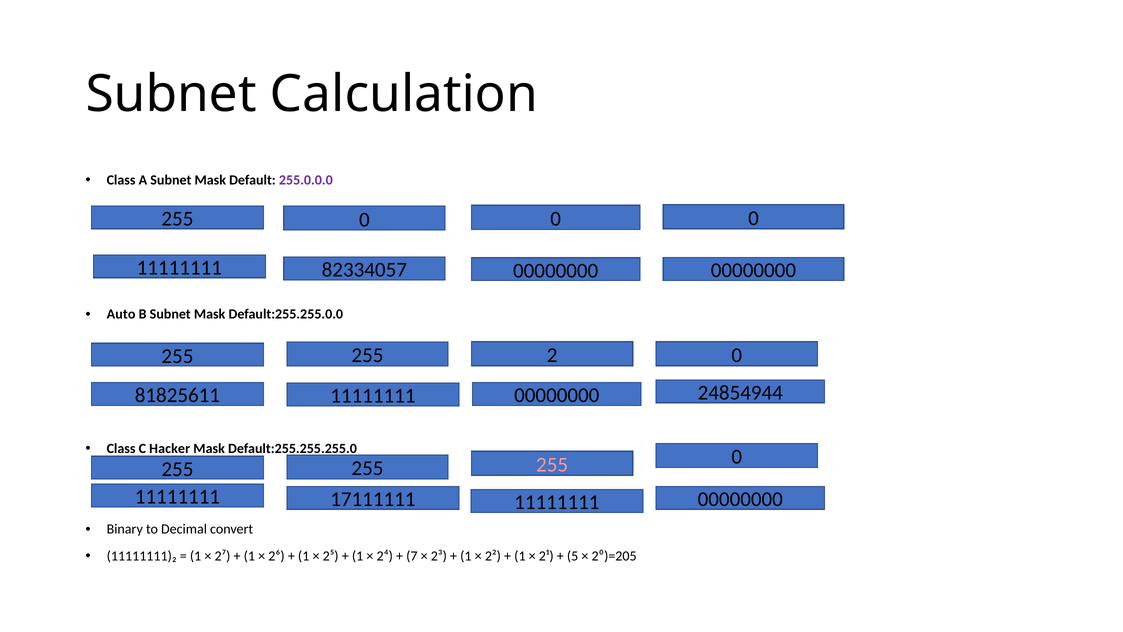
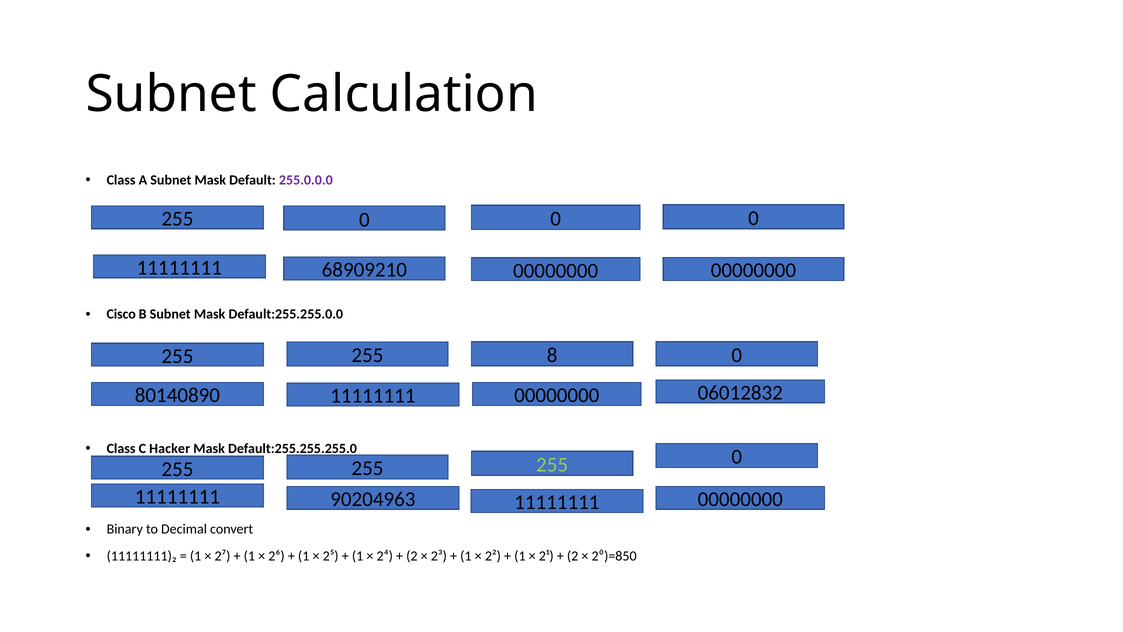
82334057: 82334057 -> 68909210
Auto: Auto -> Cisco
2: 2 -> 8
81825611: 81825611 -> 80140890
24854944: 24854944 -> 06012832
255 at (552, 465) colour: pink -> light green
17111111: 17111111 -> 90204963
7 at (412, 556): 7 -> 2
5 at (573, 556): 5 -> 2
2⁰)=205: 2⁰)=205 -> 2⁰)=850
